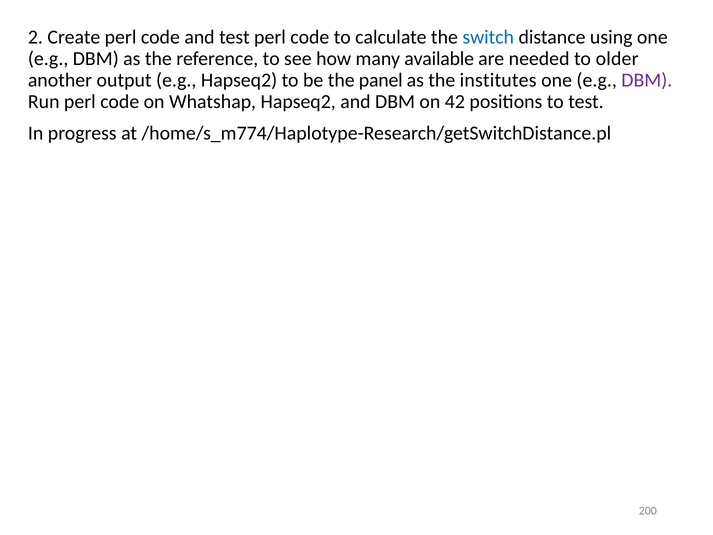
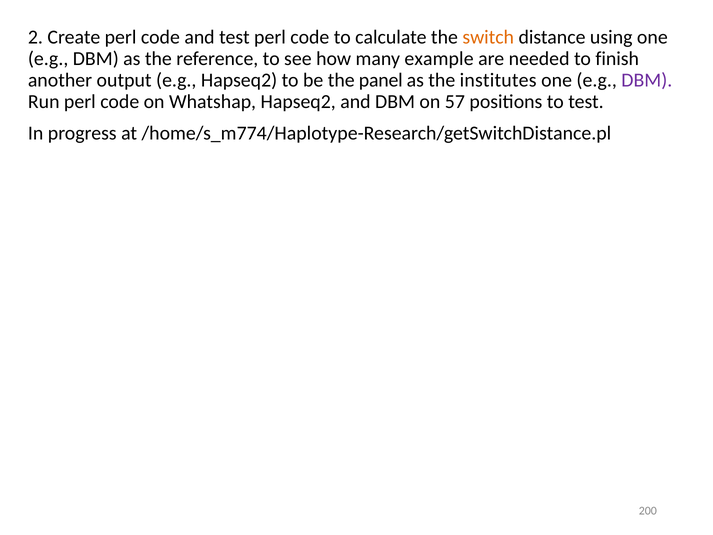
switch colour: blue -> orange
available: available -> example
older: older -> finish
42: 42 -> 57
